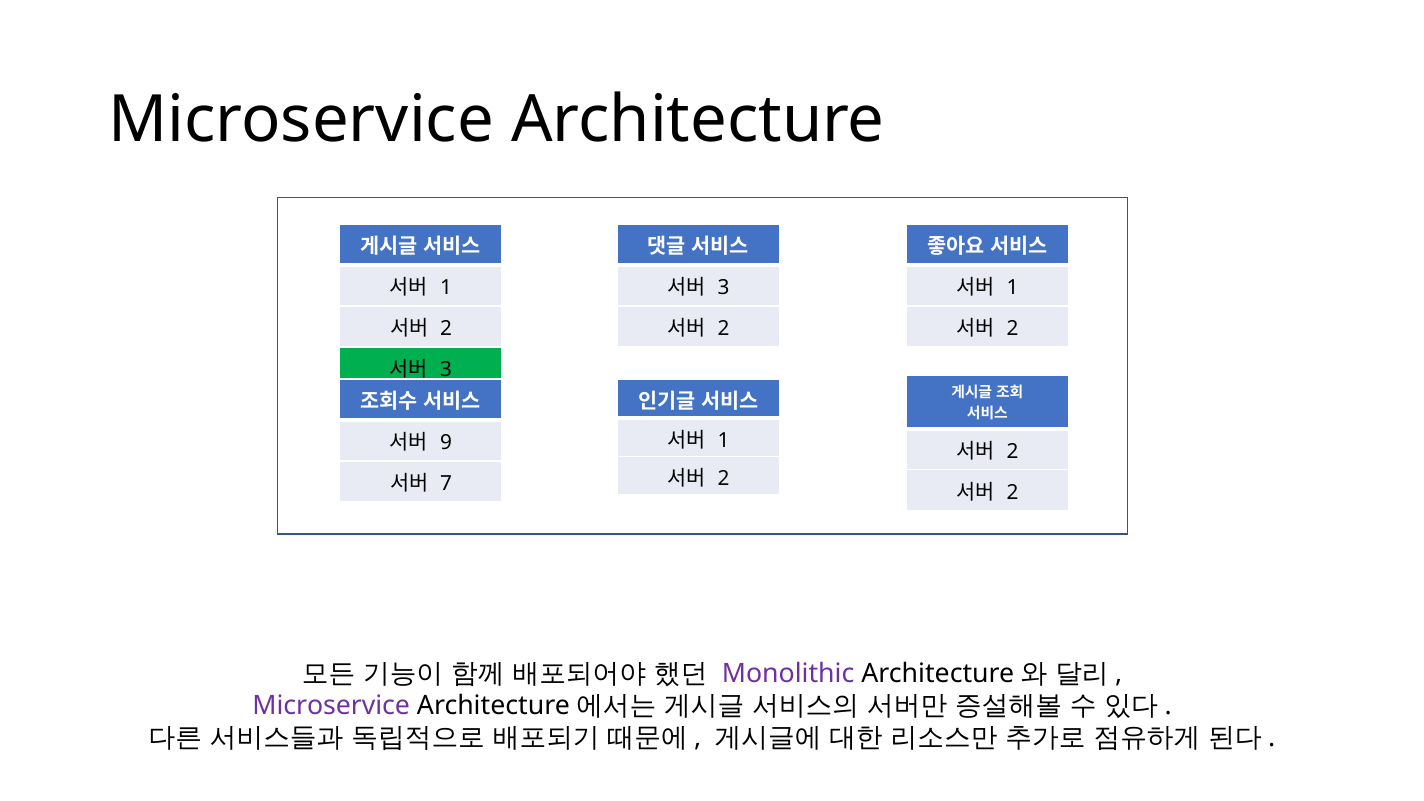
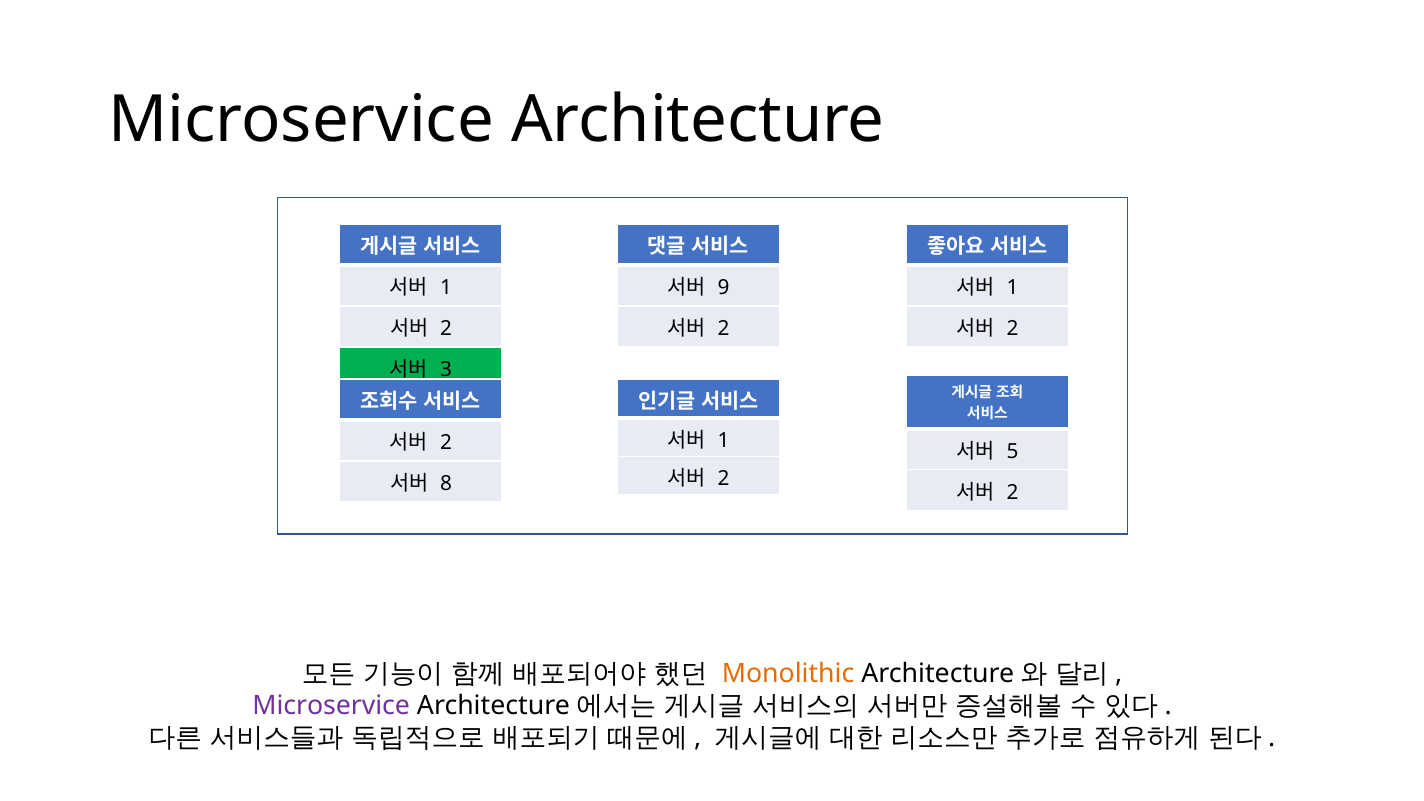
3 at (724, 288): 3 -> 9
9 at (446, 443): 9 -> 2
2 at (1013, 451): 2 -> 5
7: 7 -> 8
Monolithic colour: purple -> orange
